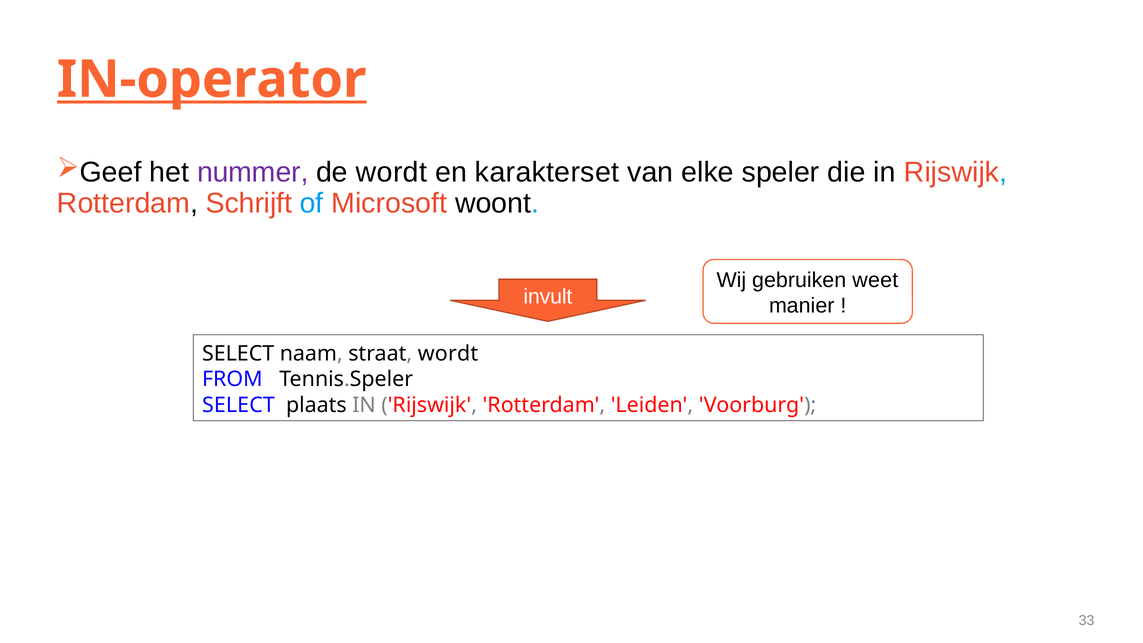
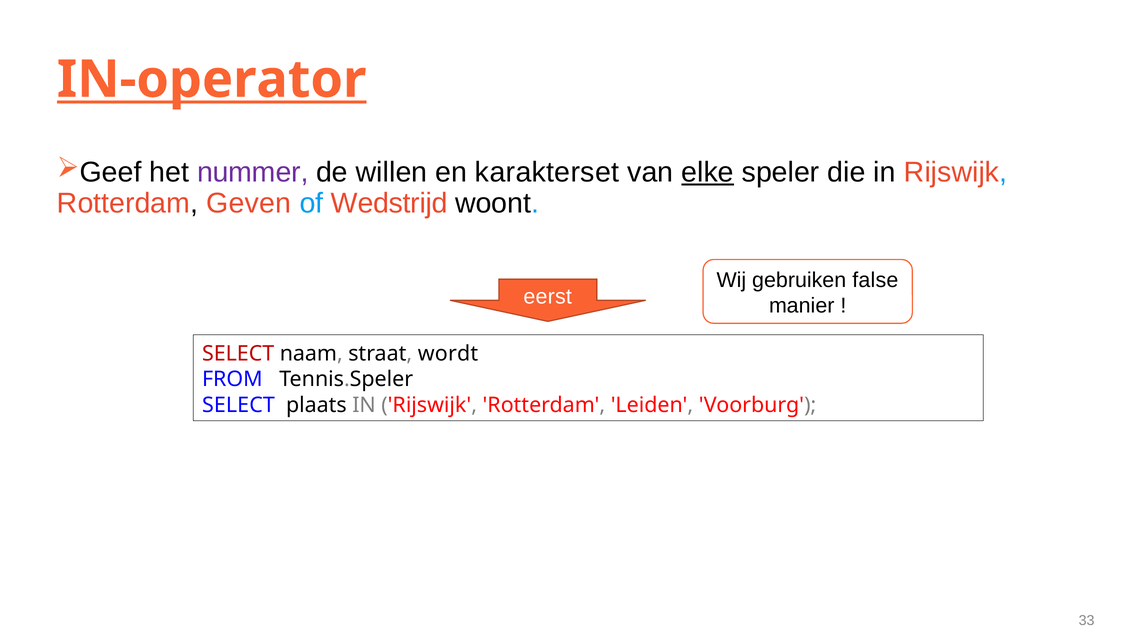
de wordt: wordt -> willen
elke underline: none -> present
Schrijft: Schrijft -> Geven
Microsoft: Microsoft -> Wedstrijd
weet: weet -> false
invult: invult -> eerst
SELECT at (238, 354) colour: black -> red
